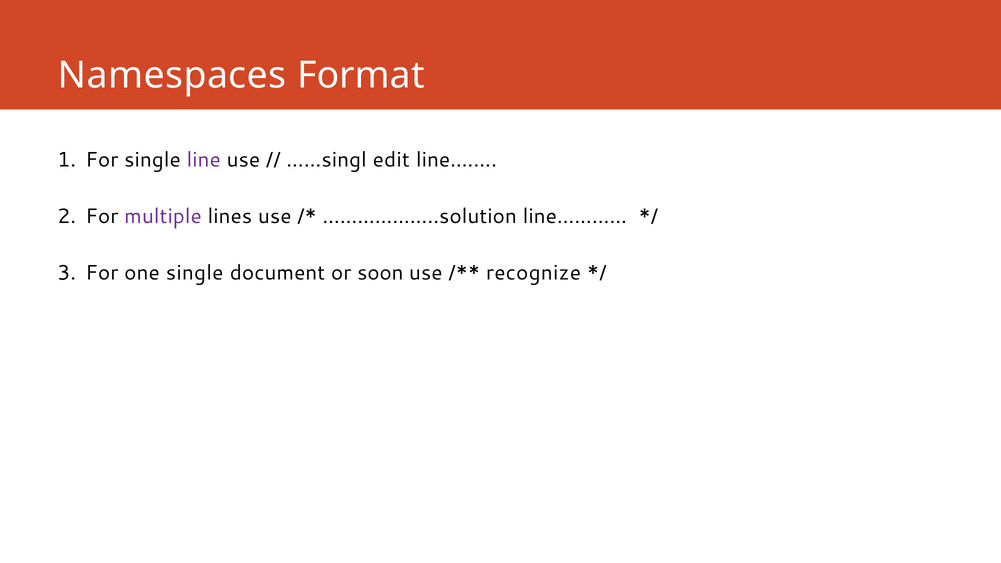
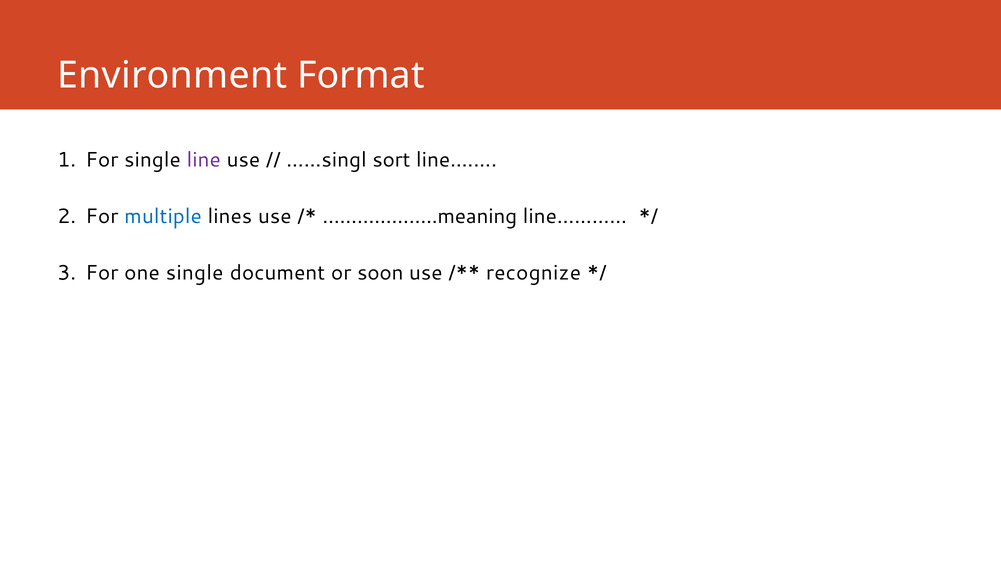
Namespaces: Namespaces -> Environment
edit: edit -> sort
multiple colour: purple -> blue
………………..solution: ………………..solution -> ………………..meaning
